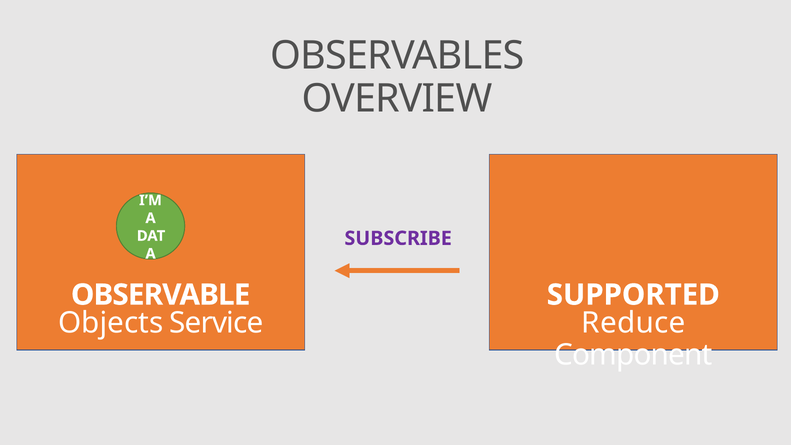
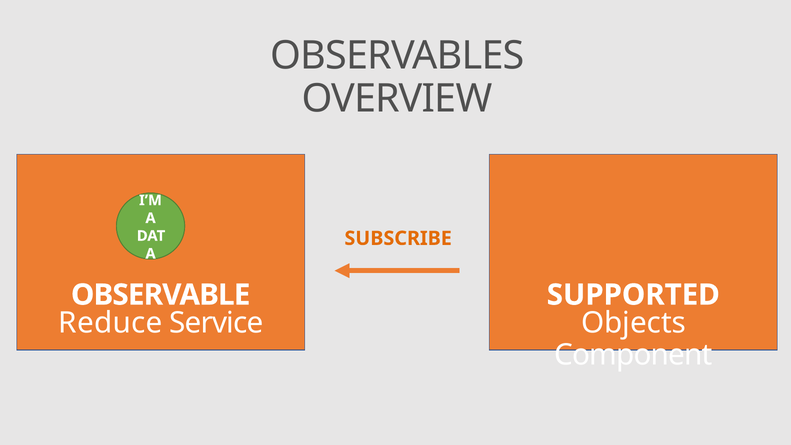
SUBSCRIBE colour: purple -> orange
Objects: Objects -> Reduce
Reduce: Reduce -> Objects
